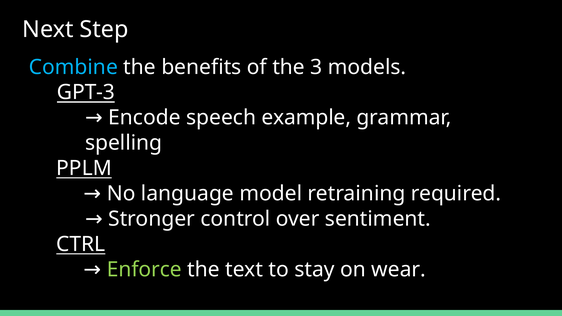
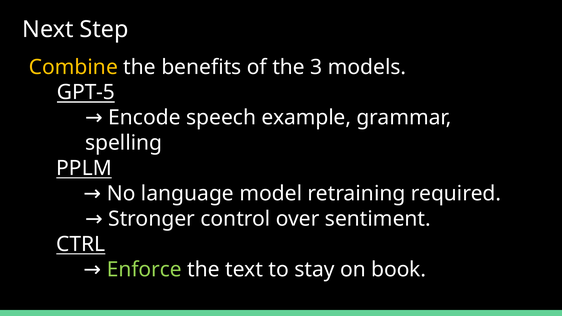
Combine colour: light blue -> yellow
GPT-3: GPT-3 -> GPT-5
wear: wear -> book
